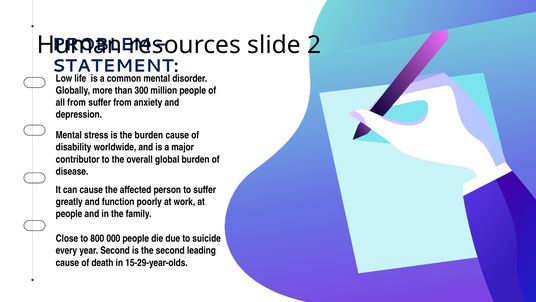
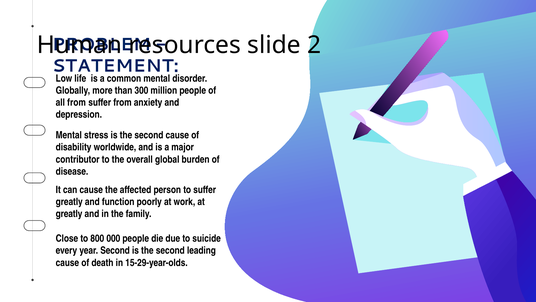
stress is the burden: burden -> second
people at (69, 214): people -> greatly
